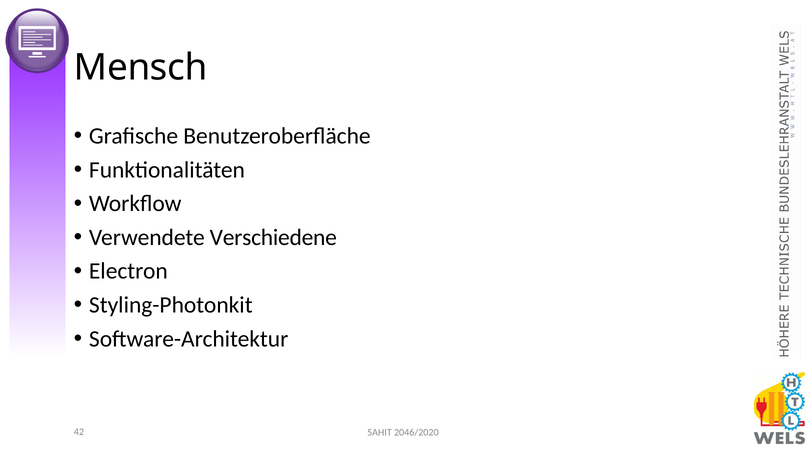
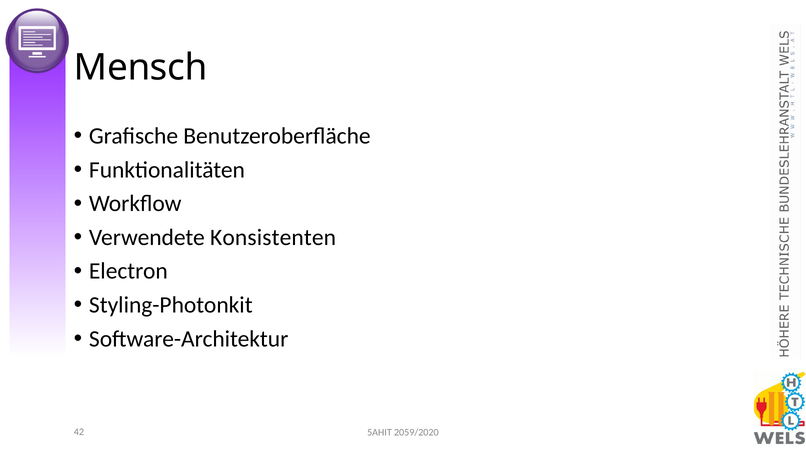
Verschiedene: Verschiedene -> Konsistenten
2046/2020: 2046/2020 -> 2059/2020
